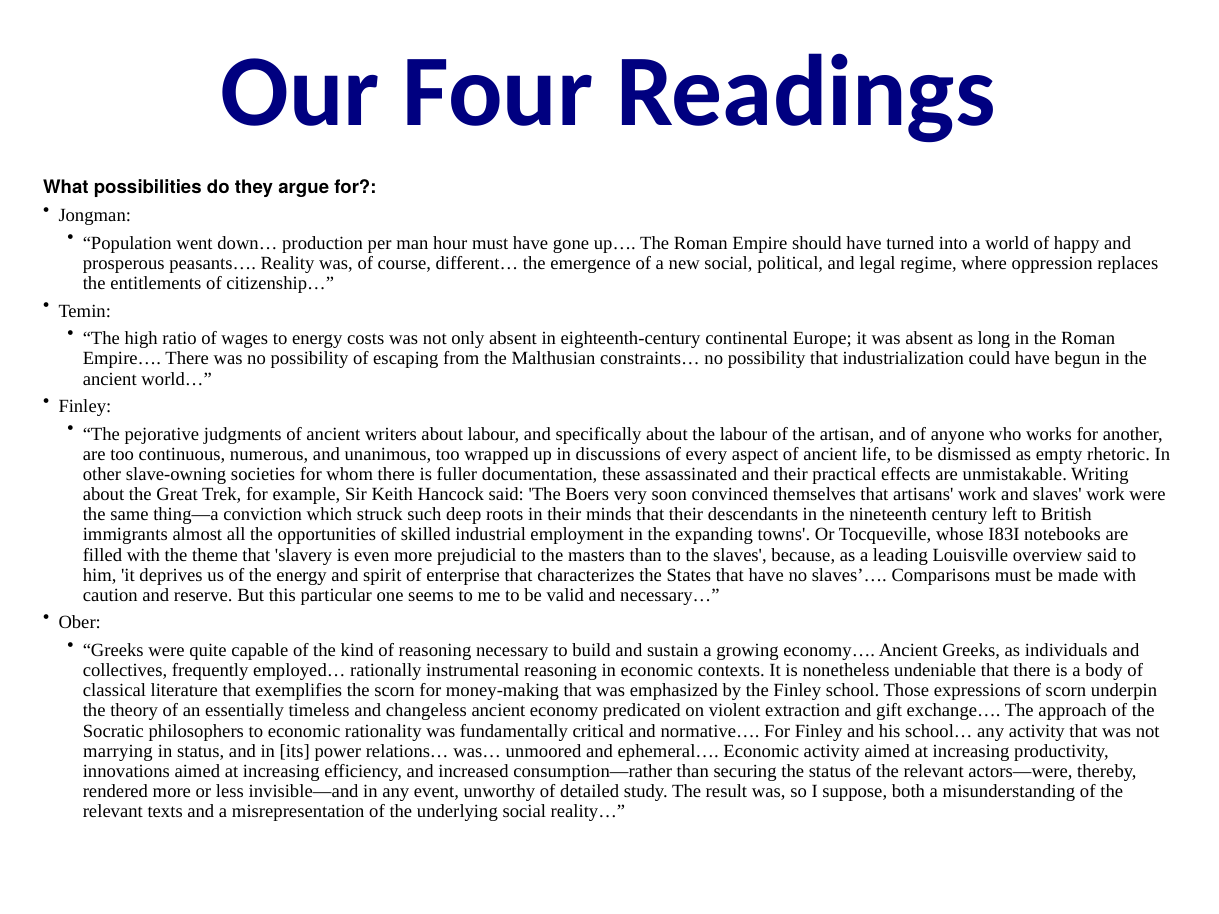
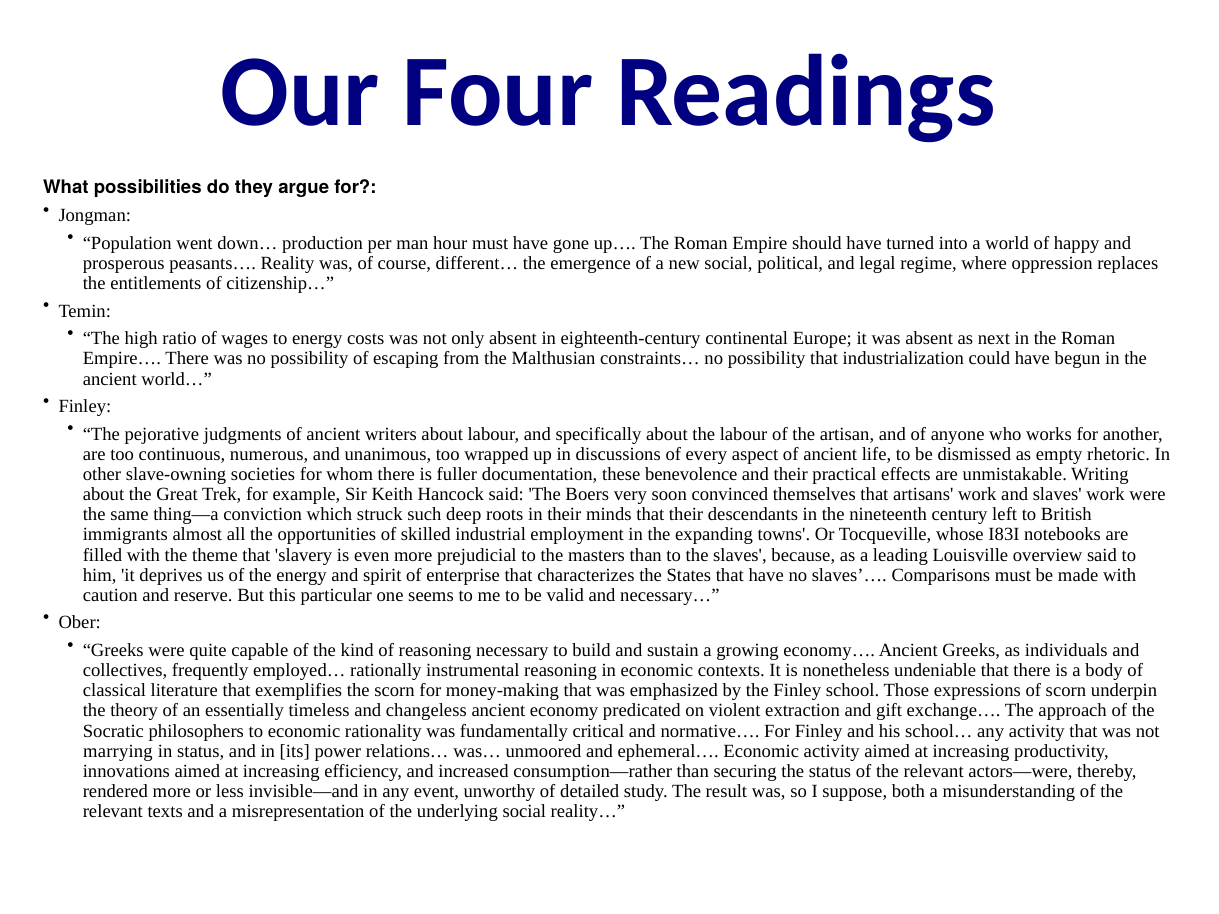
long: long -> next
assassinated: assassinated -> benevolence
